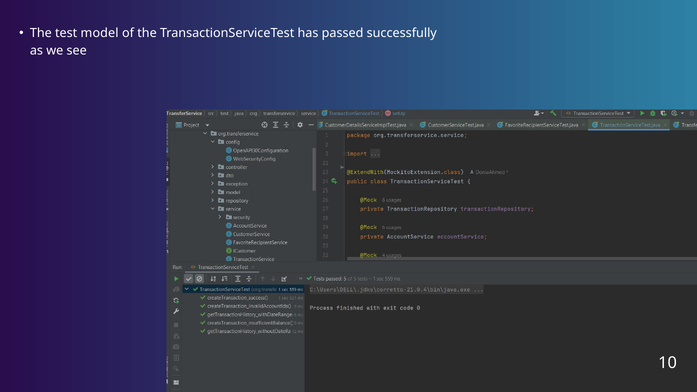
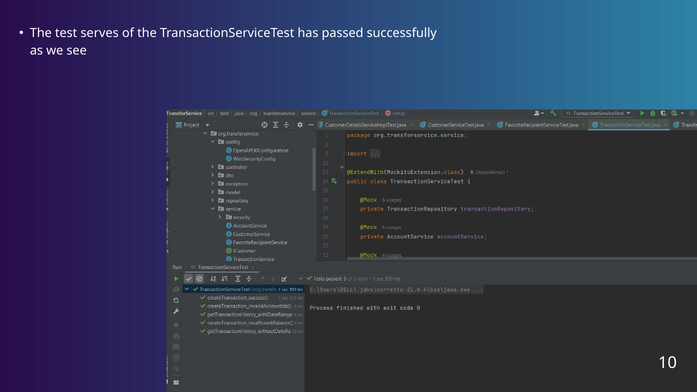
model: model -> serves
